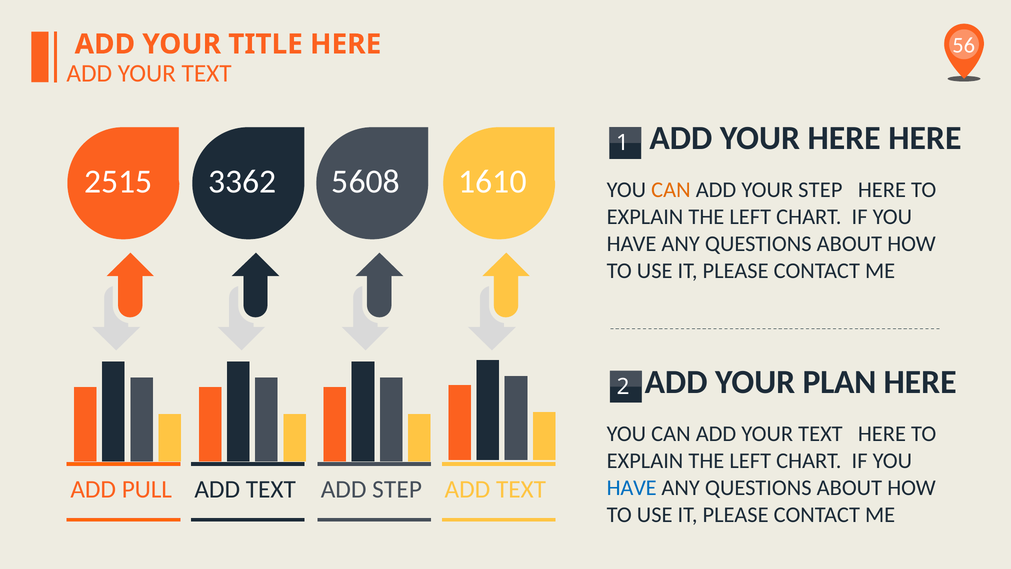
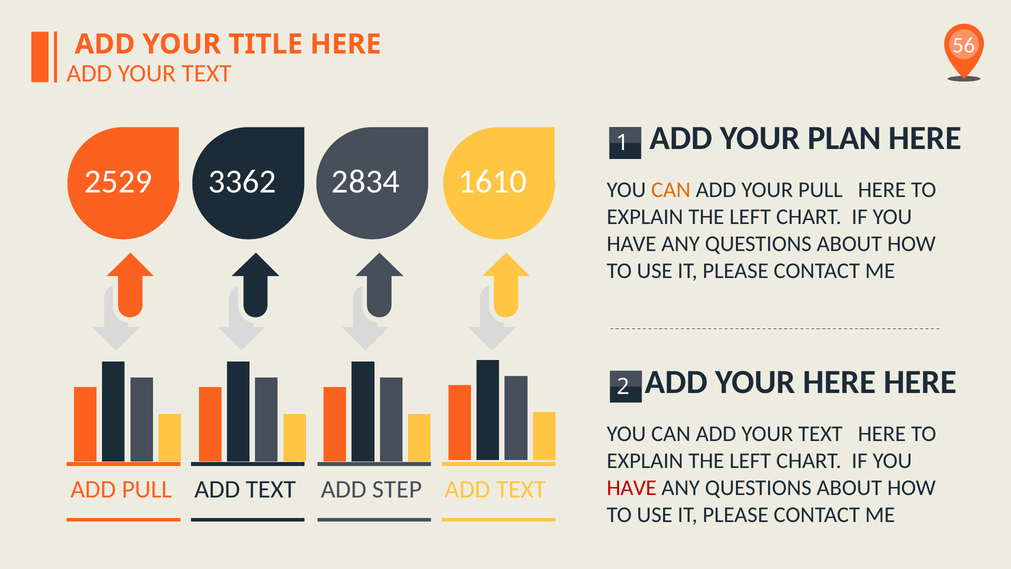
YOUR HERE: HERE -> PLAN
2515: 2515 -> 2529
5608: 5608 -> 2834
YOUR STEP: STEP -> PULL
YOUR PLAN: PLAN -> HERE
HAVE at (632, 488) colour: blue -> red
